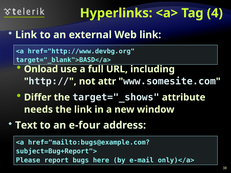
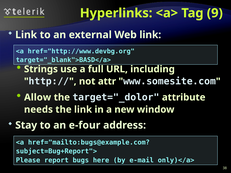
4: 4 -> 9
Onload: Onload -> Strings
Differ: Differ -> Allow
target="_shows: target="_shows -> target="_dolor
Text: Text -> Stay
